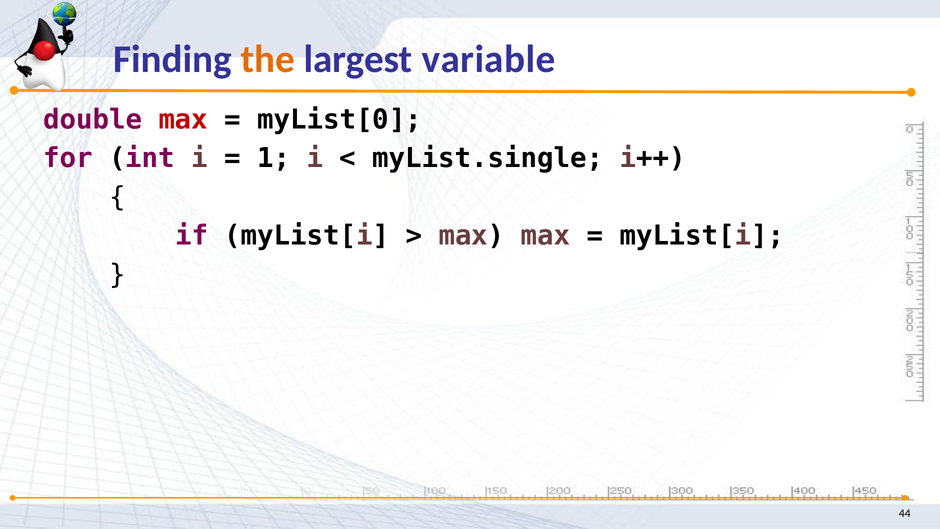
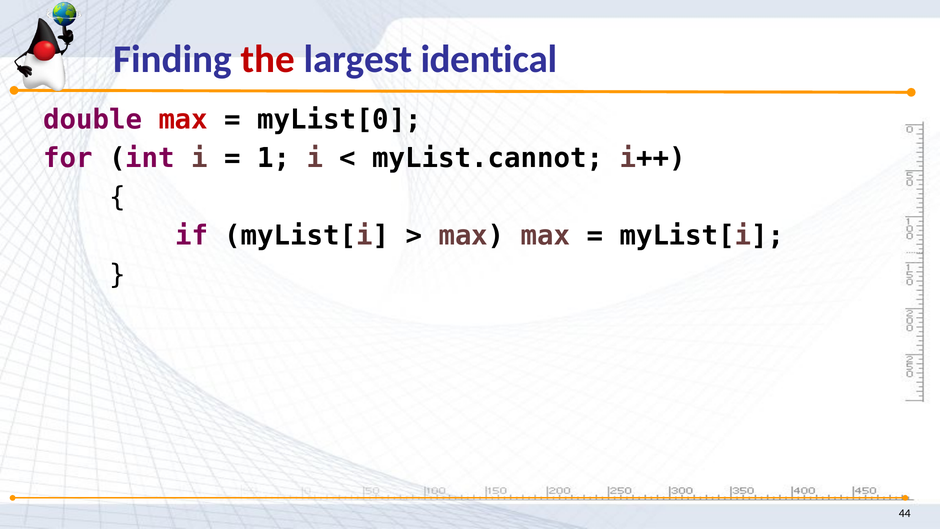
the colour: orange -> red
variable: variable -> identical
myList.single: myList.single -> myList.cannot
